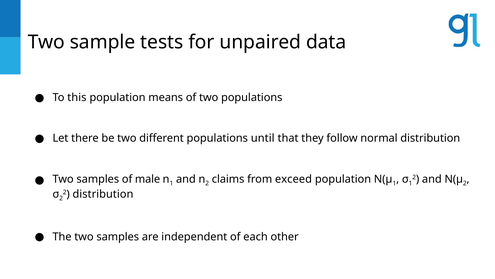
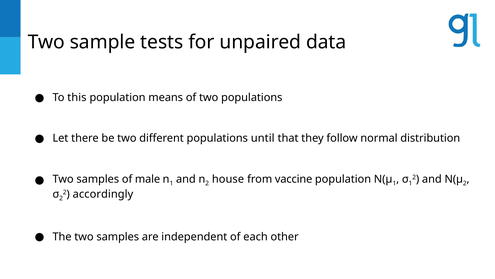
claims: claims -> house
exceed: exceed -> vaccine
distribution at (103, 194): distribution -> accordingly
